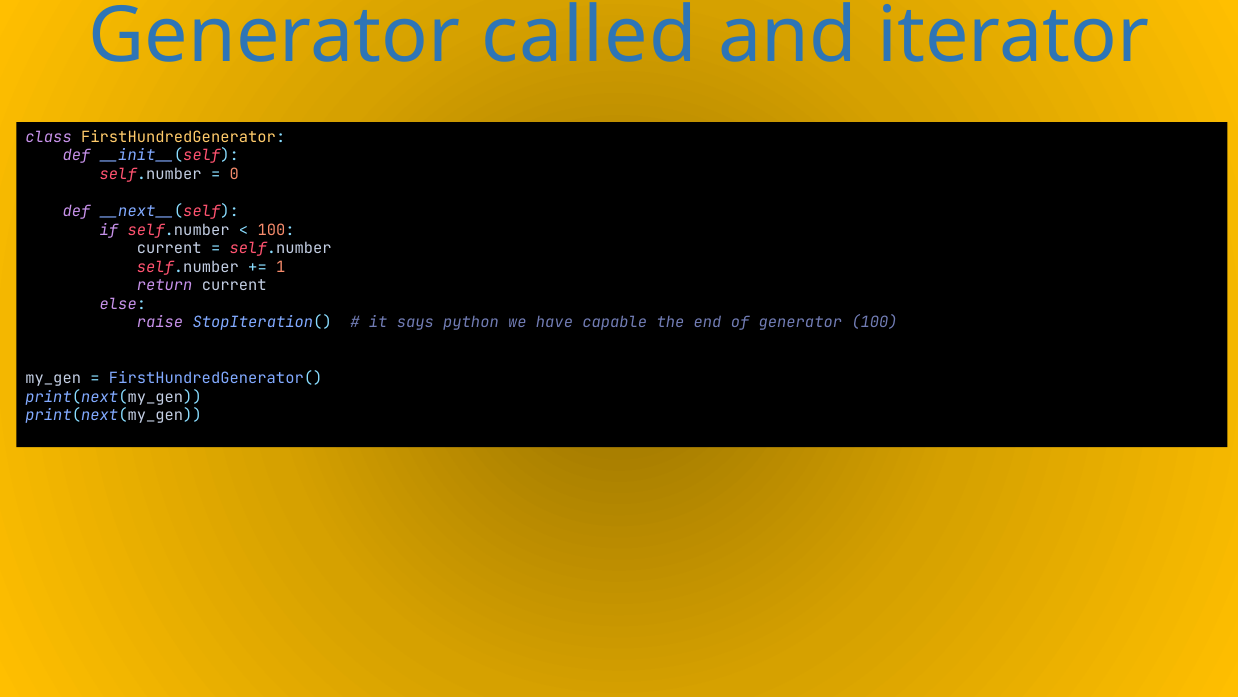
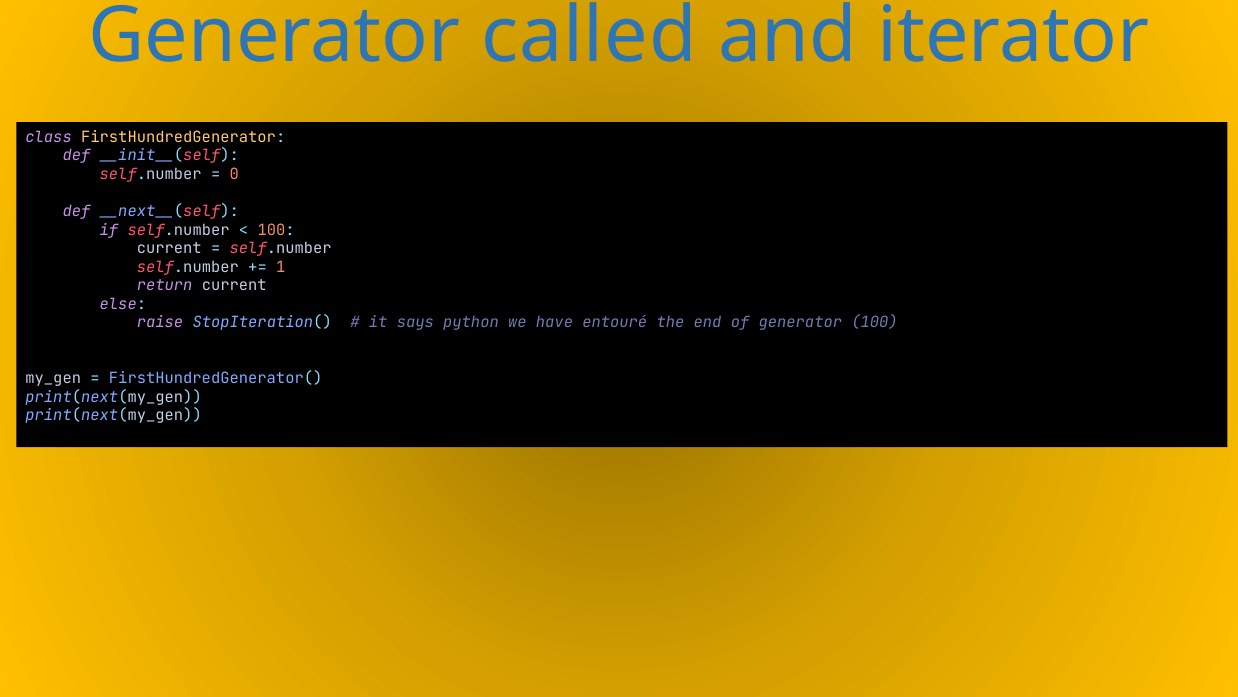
capable: capable -> entouré
